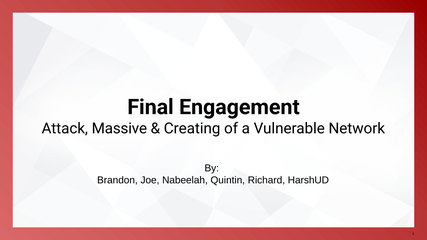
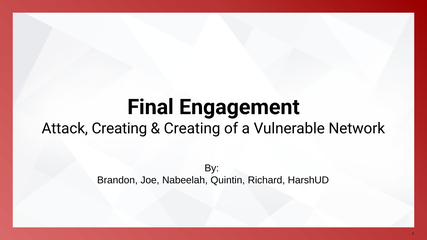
Attack Massive: Massive -> Creating
